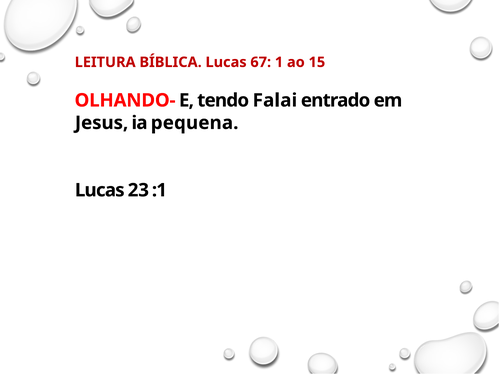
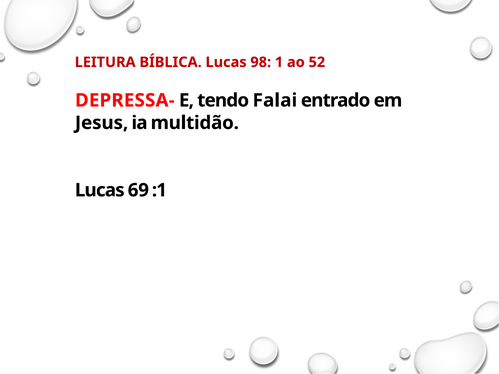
67: 67 -> 98
15: 15 -> 52
OLHANDO-: OLHANDO- -> DEPRESSA-
pequena: pequena -> multidão
23: 23 -> 69
